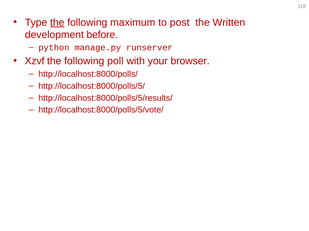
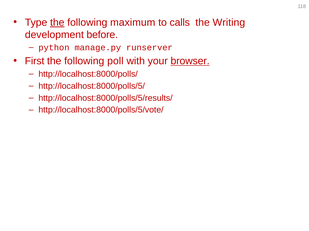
post: post -> calls
Written: Written -> Writing
Xzvf: Xzvf -> First
browser underline: none -> present
